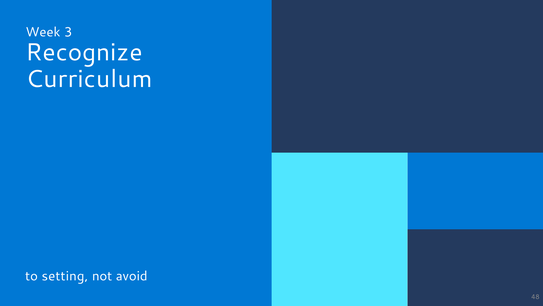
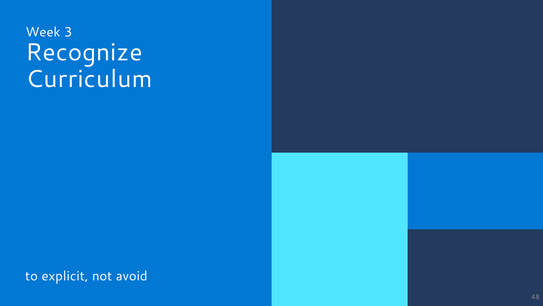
setting: setting -> explicit
